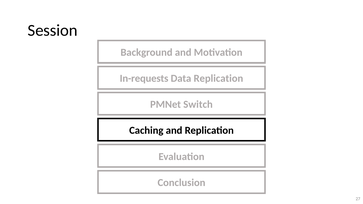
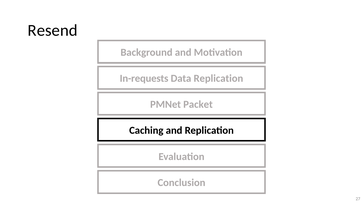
Session: Session -> Resend
Switch: Switch -> Packet
